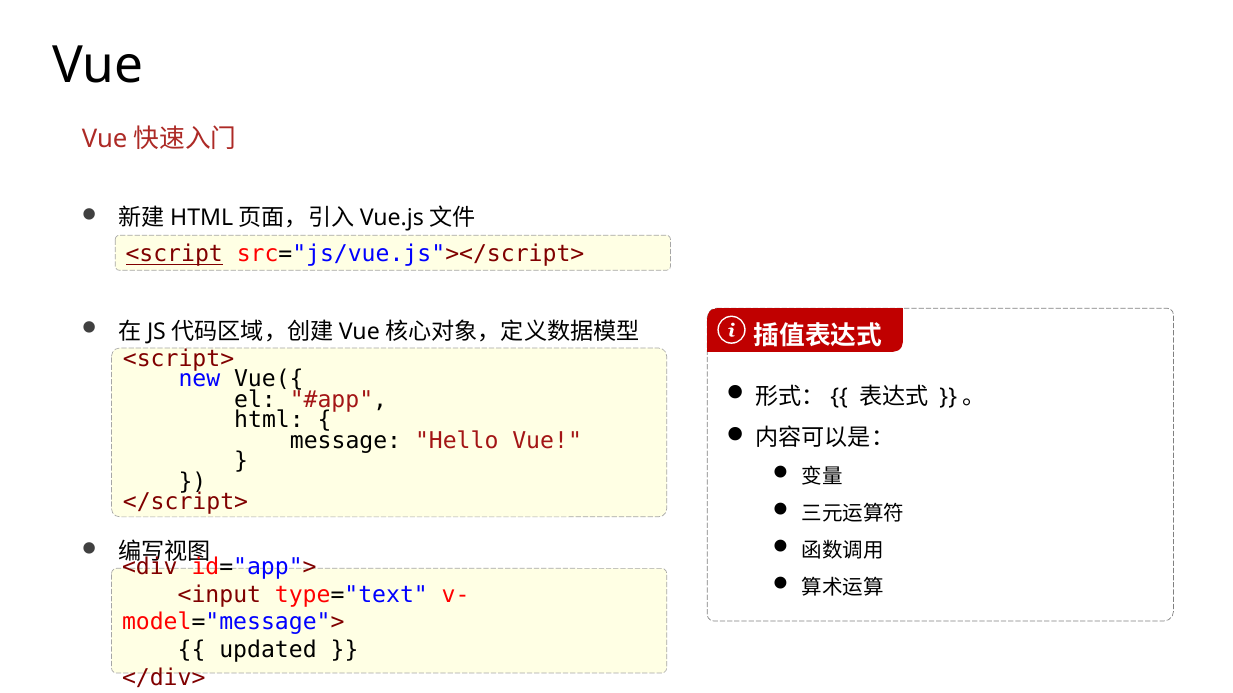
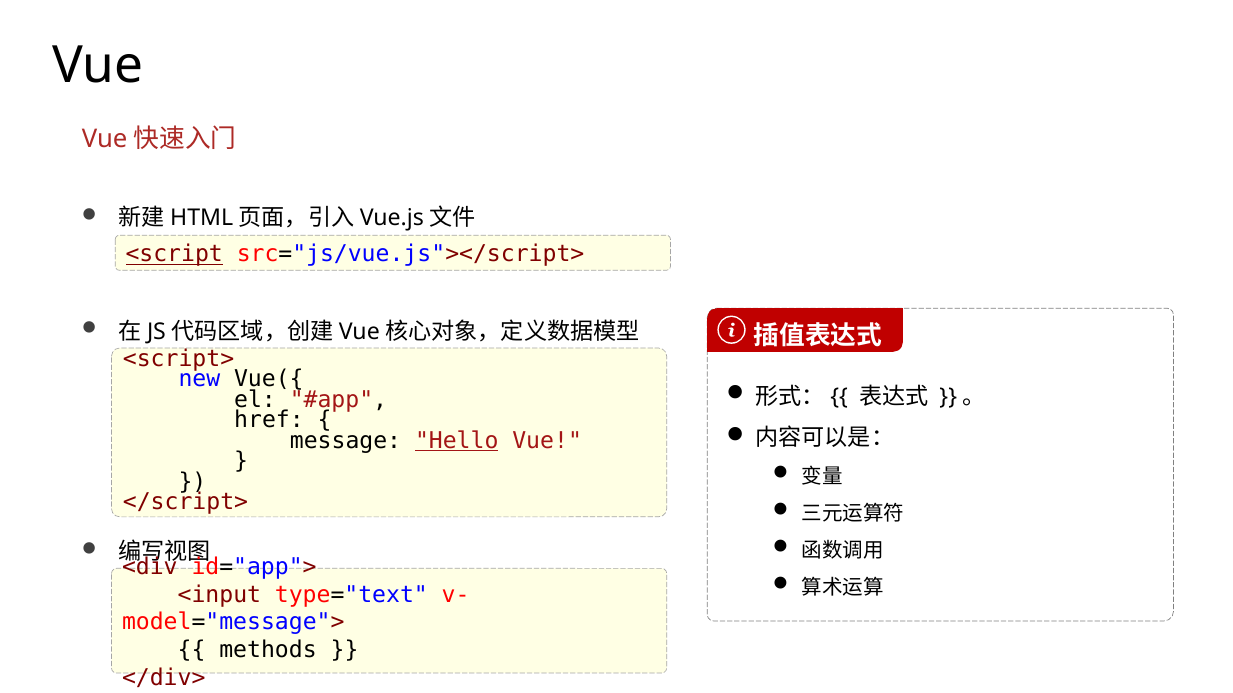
html: html -> href
Hello underline: none -> present
updated: updated -> methods
